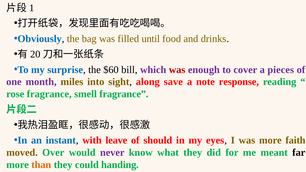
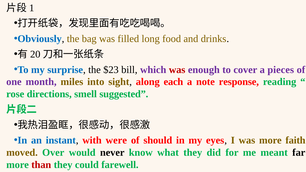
until: until -> long
$60: $60 -> $23
save: save -> each
rose fragrance: fragrance -> directions
smell fragrance: fragrance -> suggested
leave: leave -> were
never colour: purple -> black
than colour: orange -> red
handing: handing -> farewell
